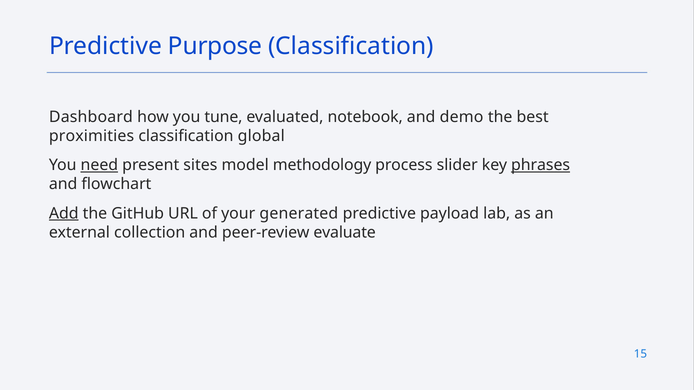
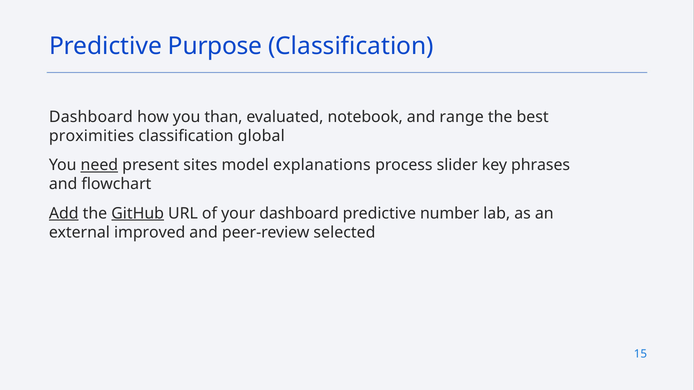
tune: tune -> than
demo: demo -> range
methodology: methodology -> explanations
phrases underline: present -> none
GitHub underline: none -> present
your generated: generated -> dashboard
payload: payload -> number
collection: collection -> improved
evaluate: evaluate -> selected
